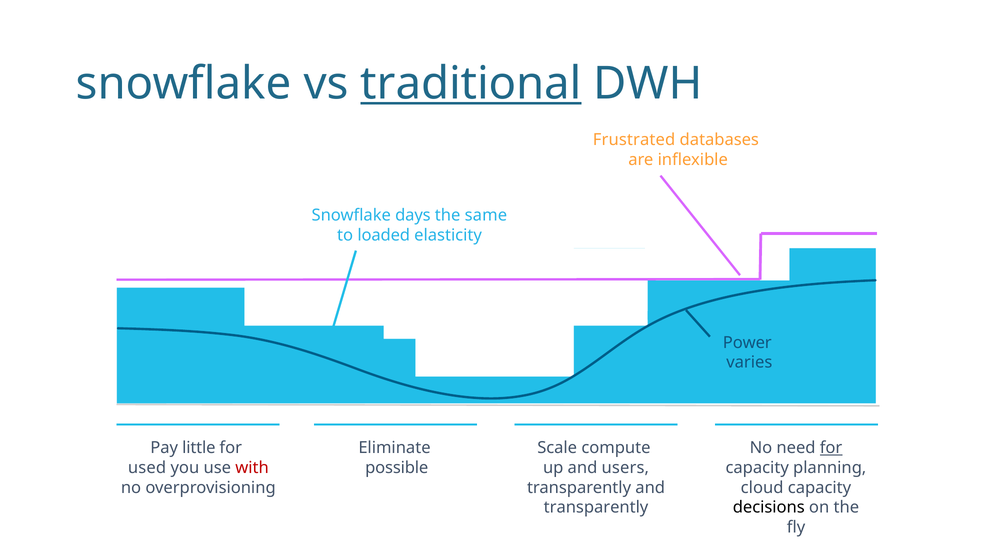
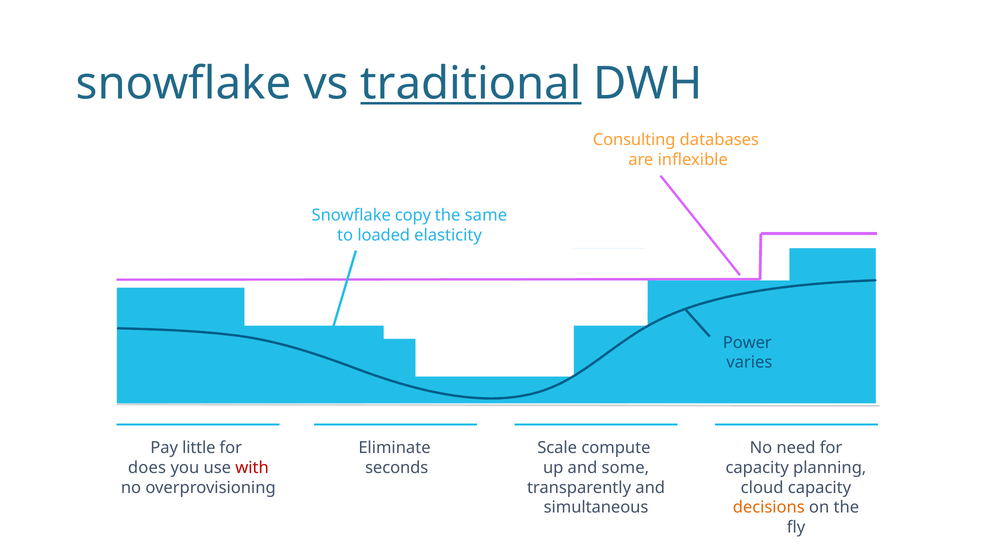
Frustrated: Frustrated -> Consulting
days: days -> copy
for at (831, 448) underline: present -> none
used: used -> does
possible: possible -> seconds
users: users -> some
transparently at (596, 508): transparently -> simultaneous
decisions colour: black -> orange
